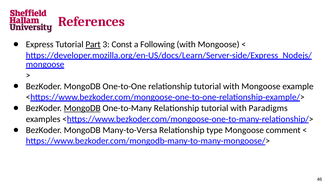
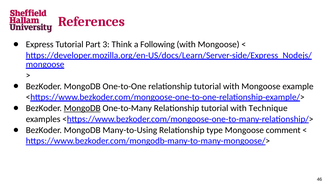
Part underline: present -> none
Const: Const -> Think
Paradigms: Paradigms -> Technique
Many-to-Versa: Many-to-Versa -> Many-to-Using
